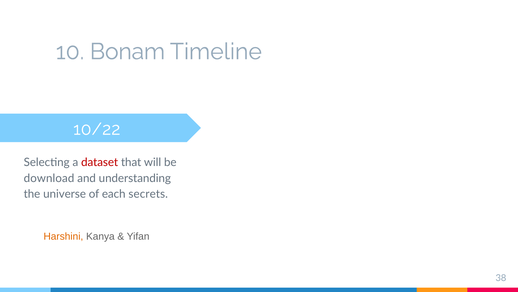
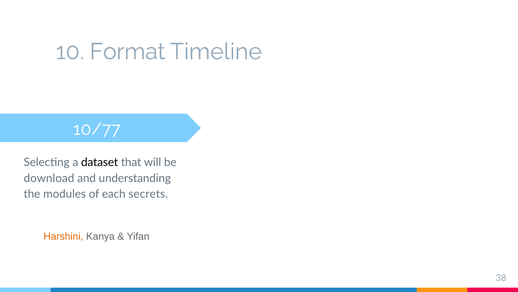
Bonam: Bonam -> Format
10/22: 10/22 -> 10/77
dataset colour: red -> black
universe: universe -> modules
